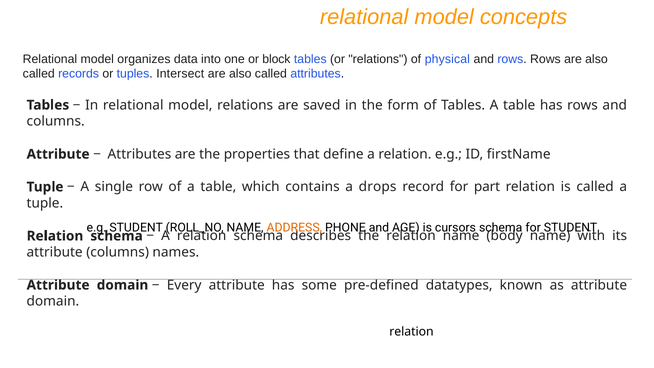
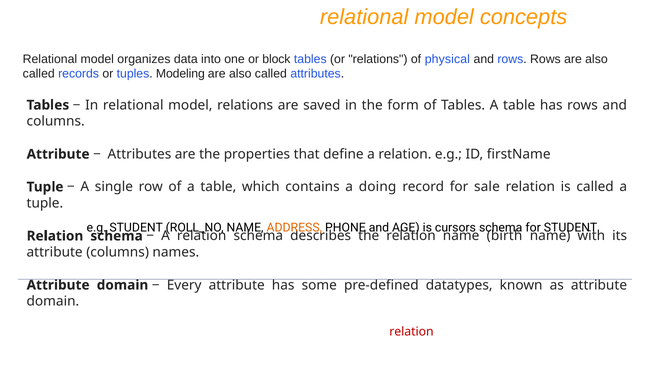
Intersect: Intersect -> Modeling
drops: drops -> doing
part: part -> sale
body: body -> birth
relation at (411, 331) colour: black -> red
